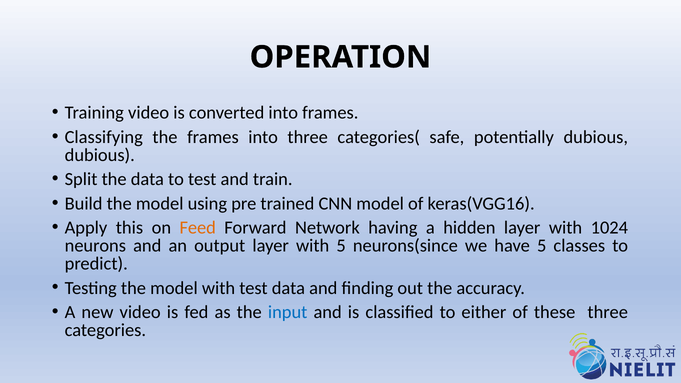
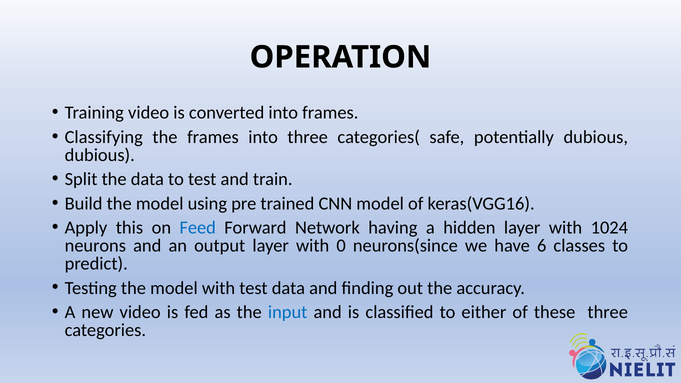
Feed colour: orange -> blue
with 5: 5 -> 0
have 5: 5 -> 6
